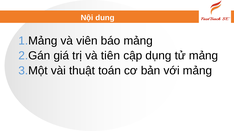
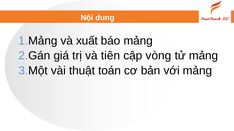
viên: viên -> xuất
dụng: dụng -> vòng
